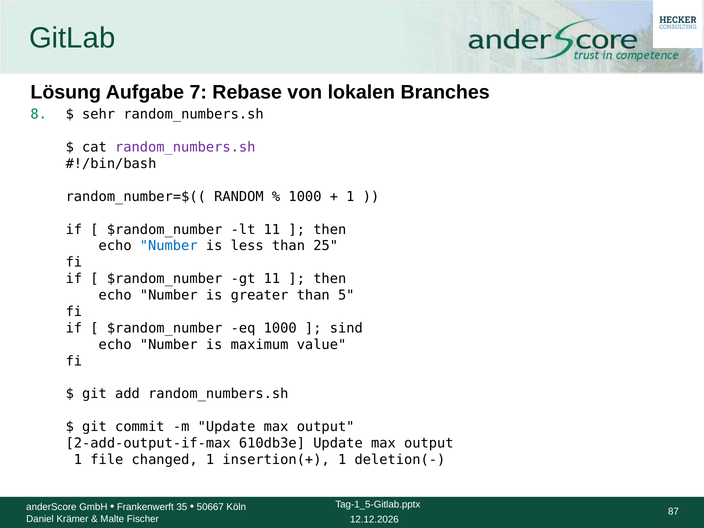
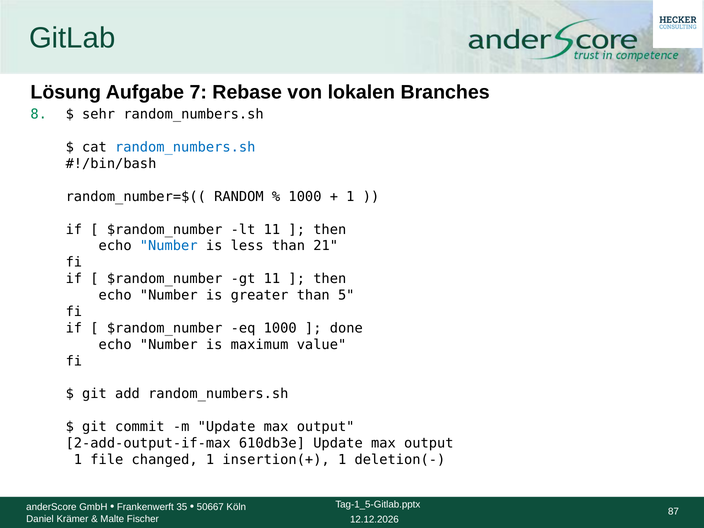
random_numbers.sh at (185, 147) colour: purple -> blue
25: 25 -> 21
sind: sind -> done
